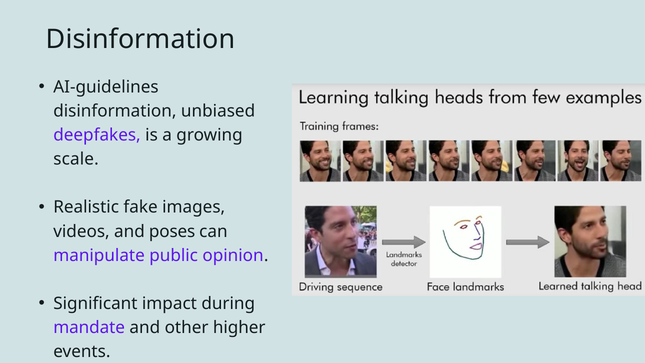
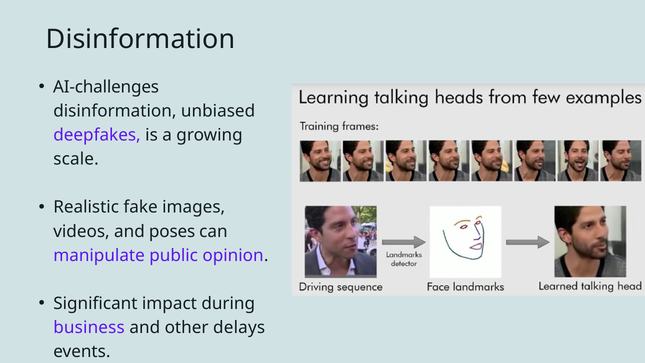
AI-guidelines: AI-guidelines -> AI-challenges
mandate: mandate -> business
higher: higher -> delays
